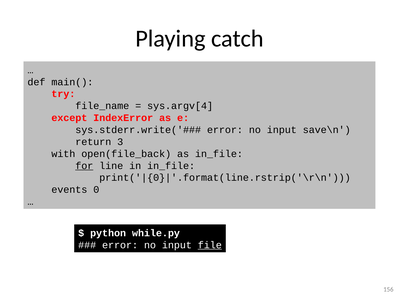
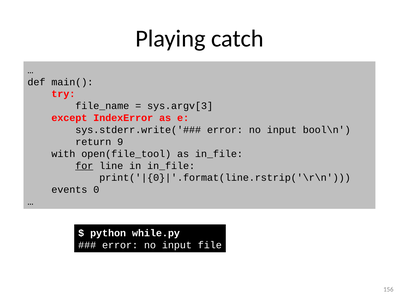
sys.argv[4: sys.argv[4 -> sys.argv[3
save\n: save\n -> bool\n
3: 3 -> 9
open(file_back: open(file_back -> open(file_tool
file underline: present -> none
